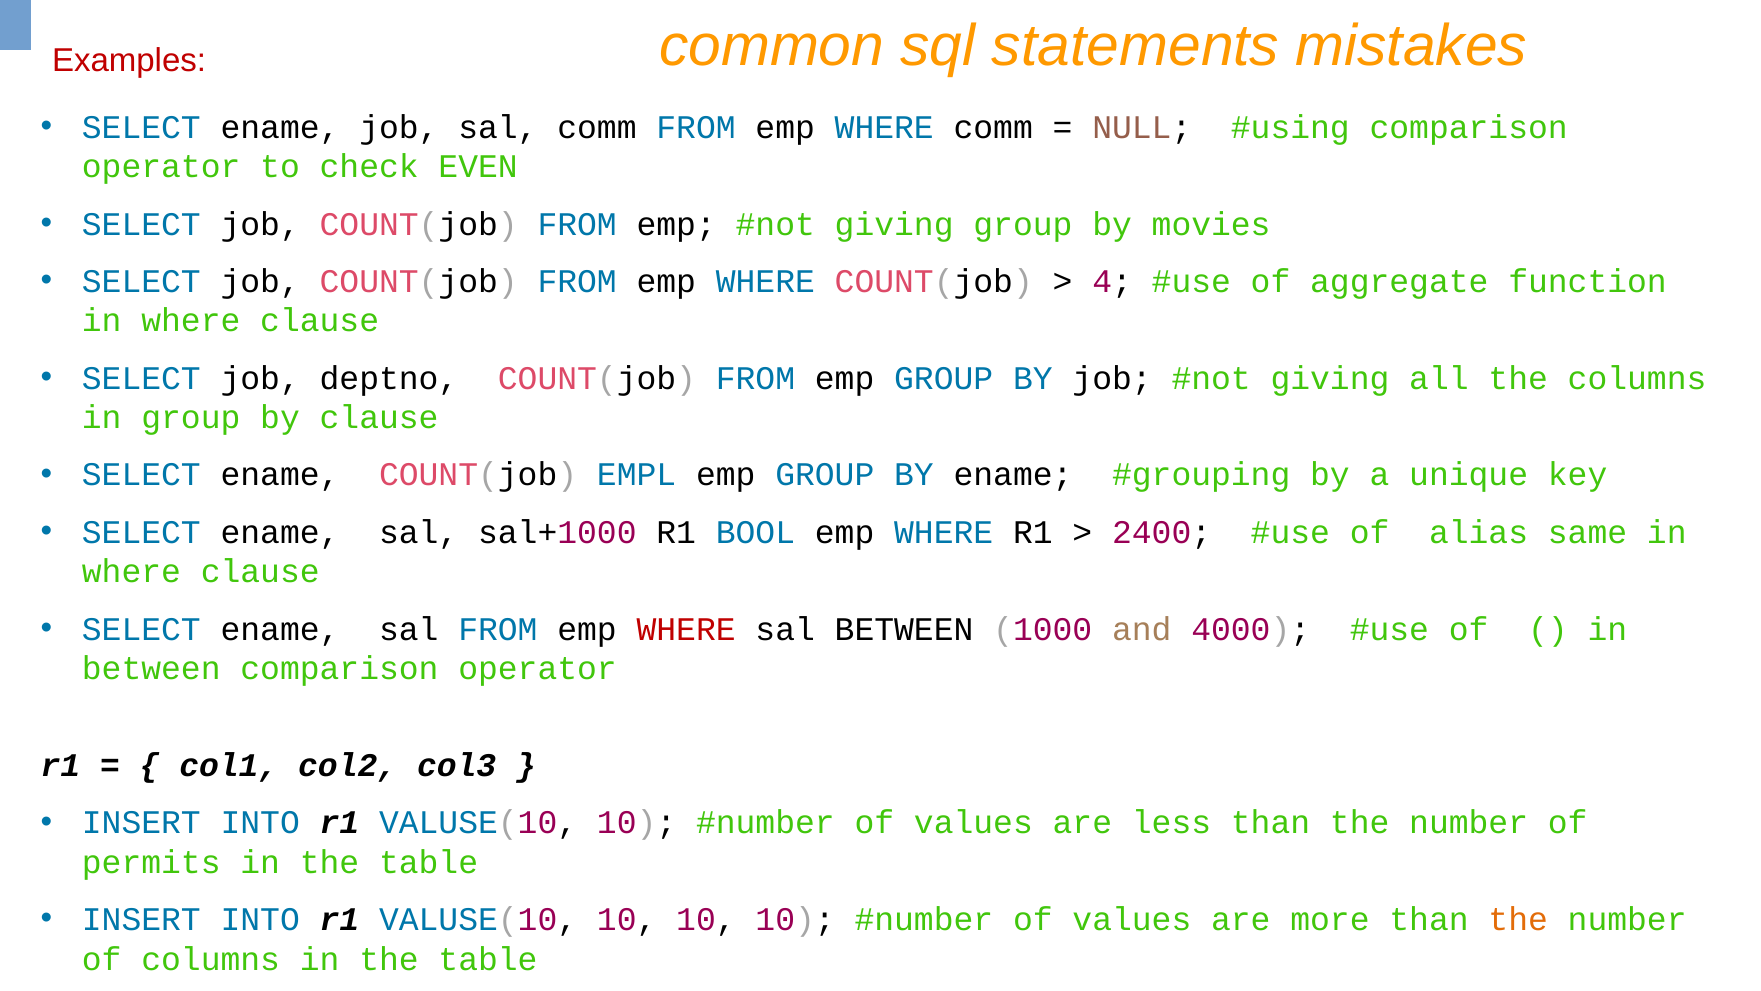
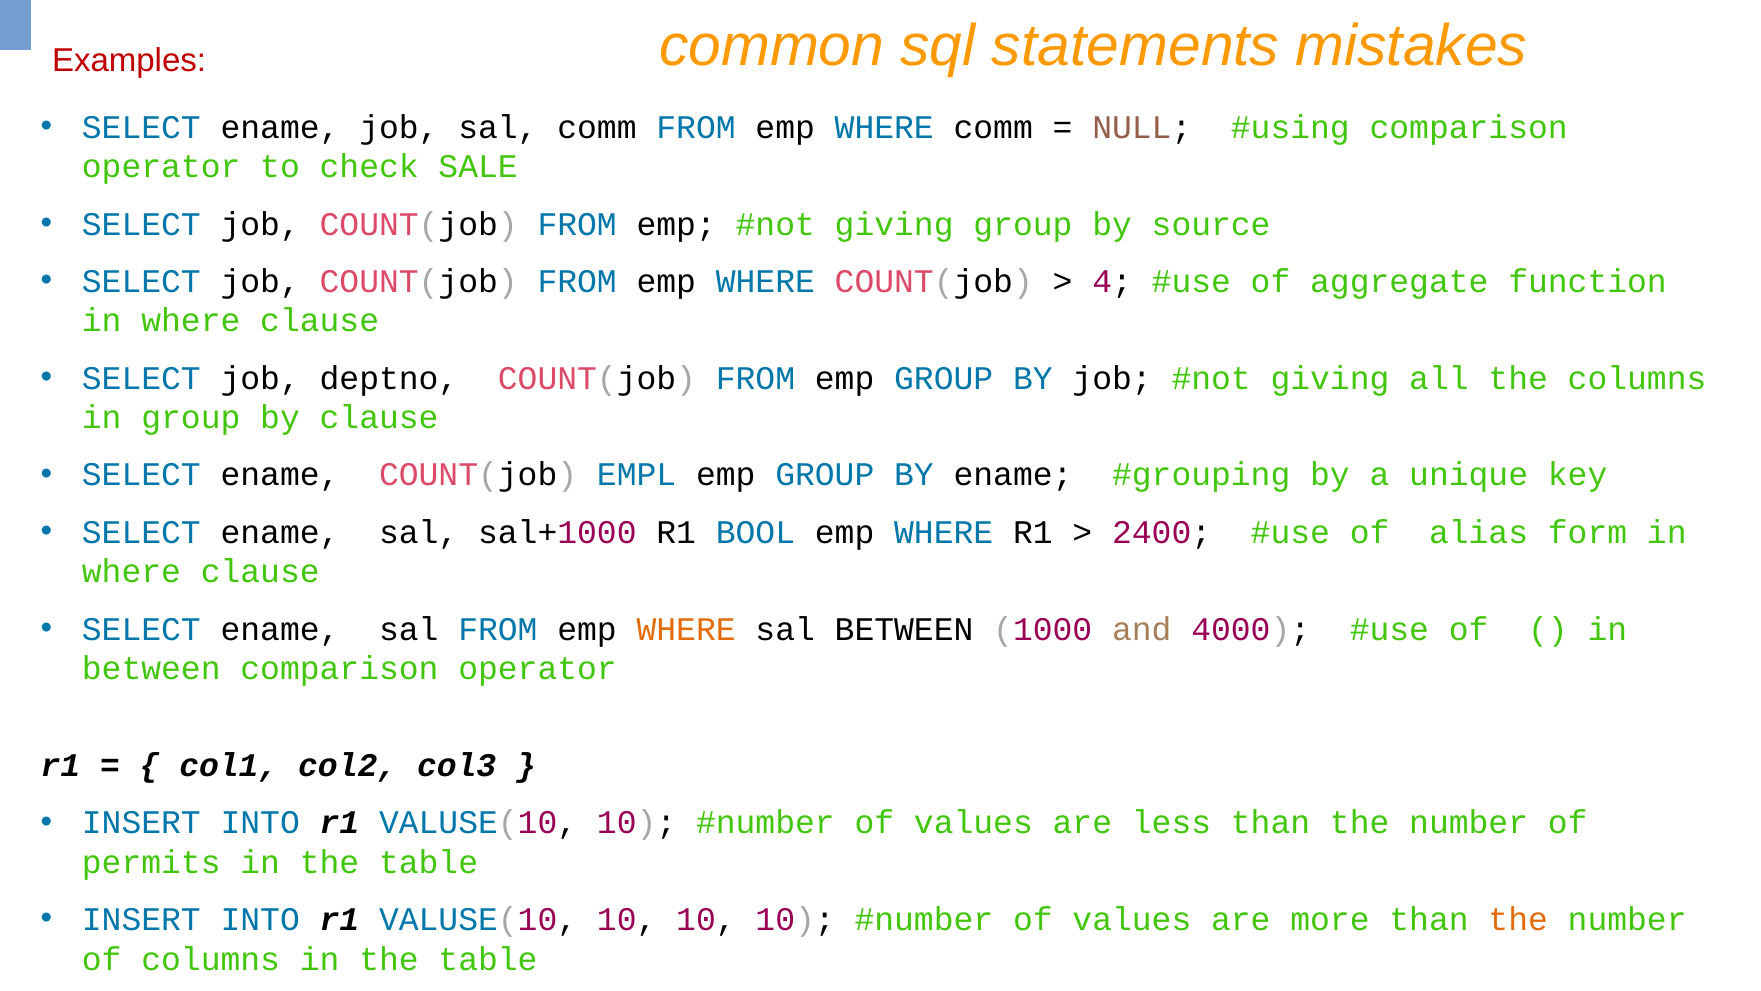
EVEN: EVEN -> SALE
movies: movies -> source
same: same -> form
WHERE at (686, 629) colour: red -> orange
